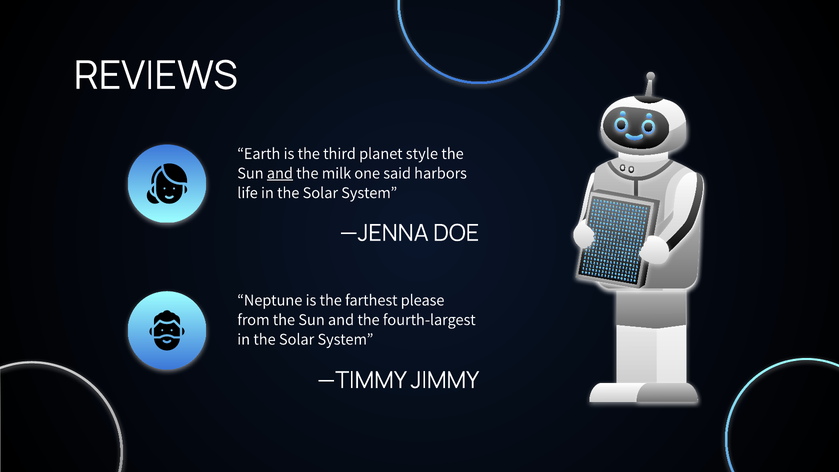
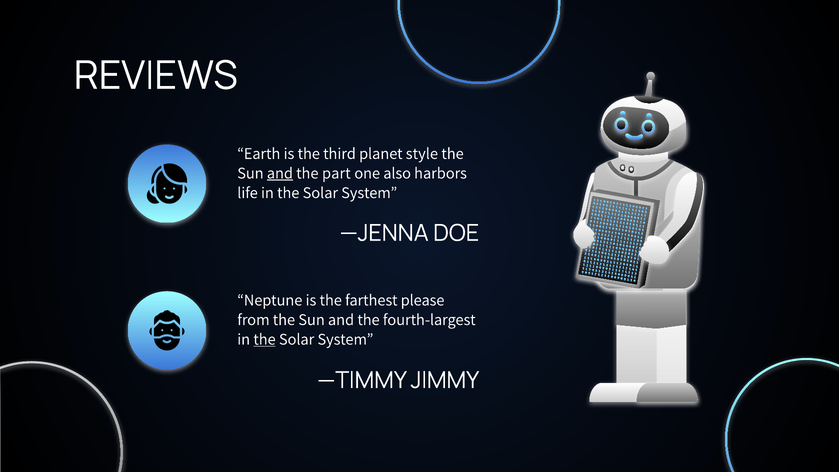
milk: milk -> part
said: said -> also
the at (264, 339) underline: none -> present
